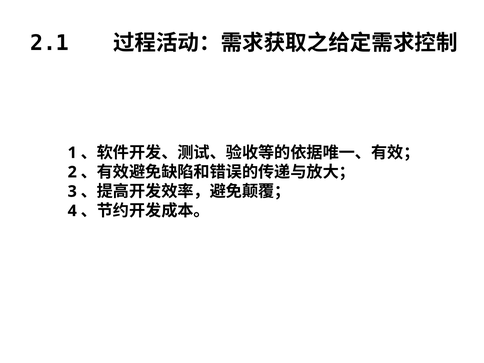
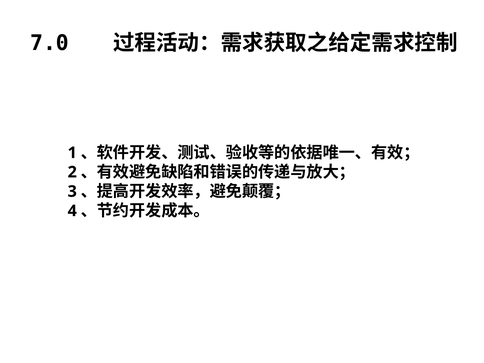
2.1: 2.1 -> 7.0
